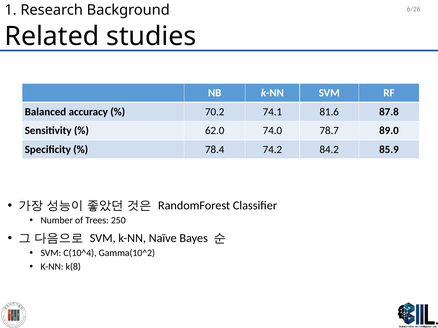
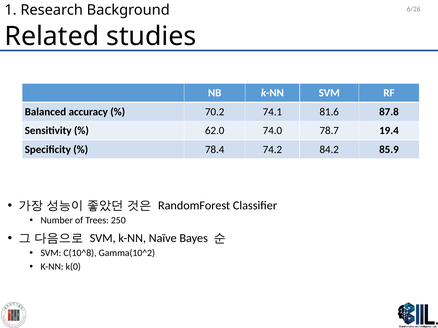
89.0: 89.0 -> 19.4
C(10^4: C(10^4 -> C(10^8
k(8: k(8 -> k(0
